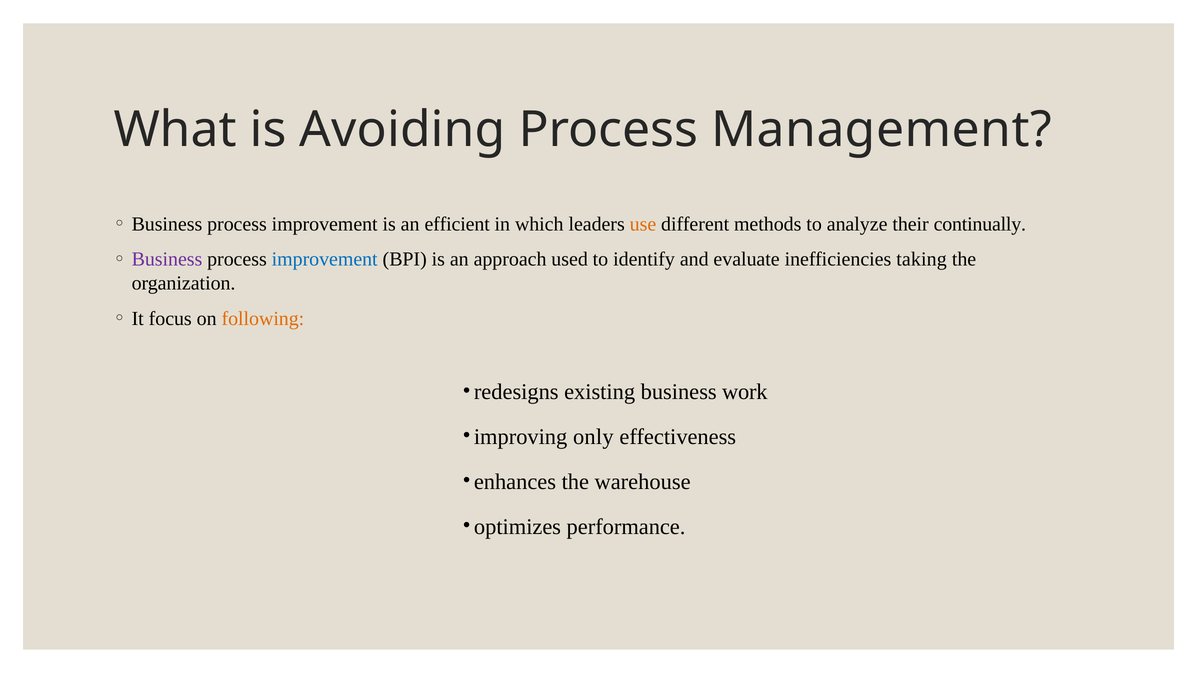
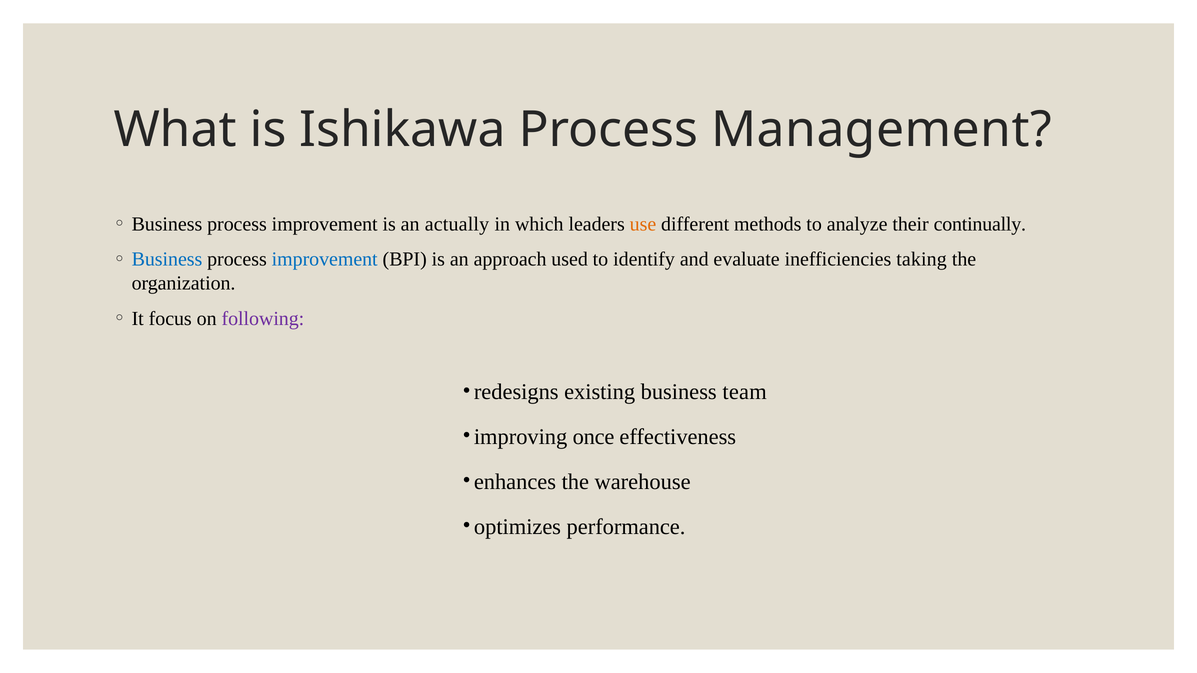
Avoiding: Avoiding -> Ishikawa
efficient: efficient -> actually
Business at (167, 259) colour: purple -> blue
following colour: orange -> purple
work: work -> team
only: only -> once
